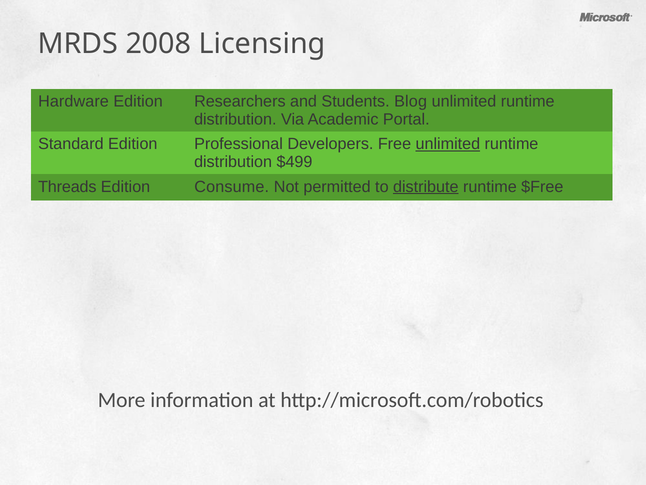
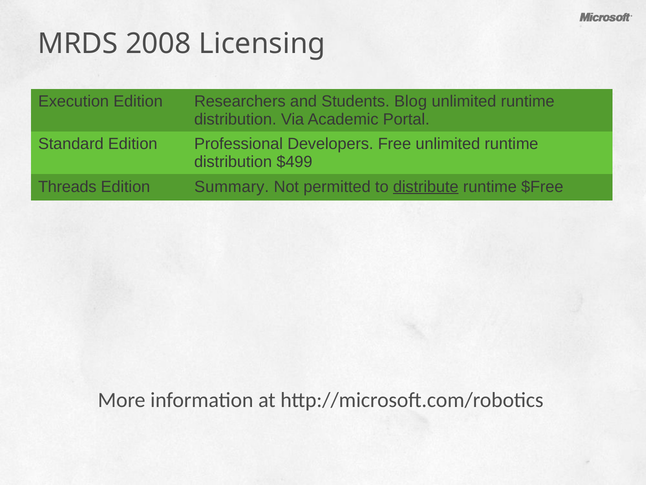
Hardware: Hardware -> Execution
unlimited at (448, 144) underline: present -> none
Consume: Consume -> Summary
